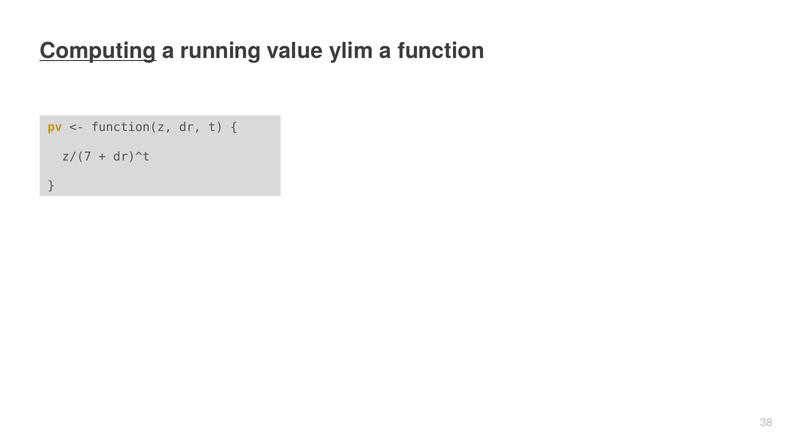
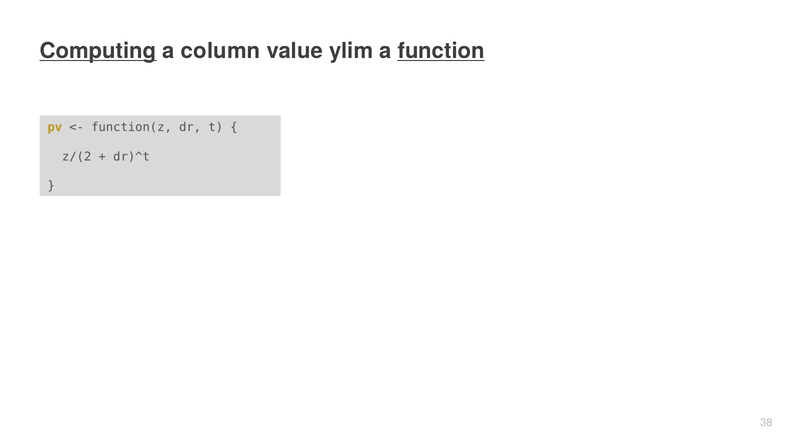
running: running -> column
function underline: none -> present
z/(7: z/(7 -> z/(2
